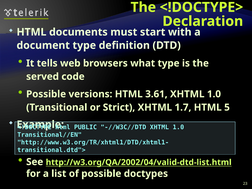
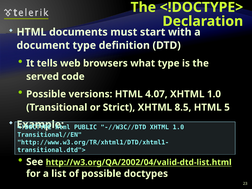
3.61: 3.61 -> 4.07
1.7: 1.7 -> 8.5
